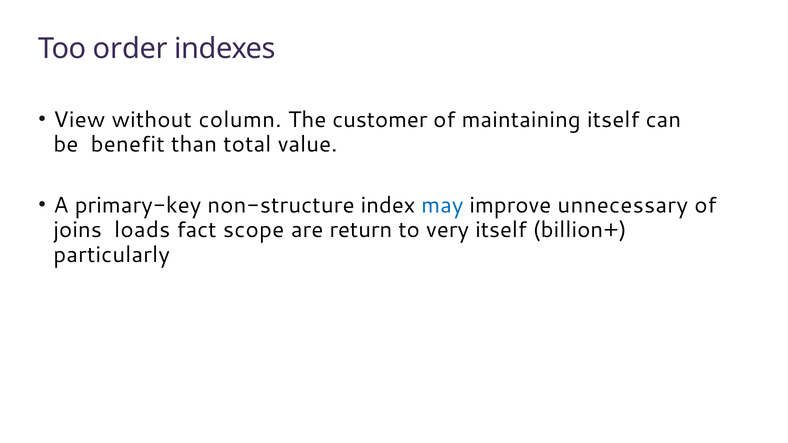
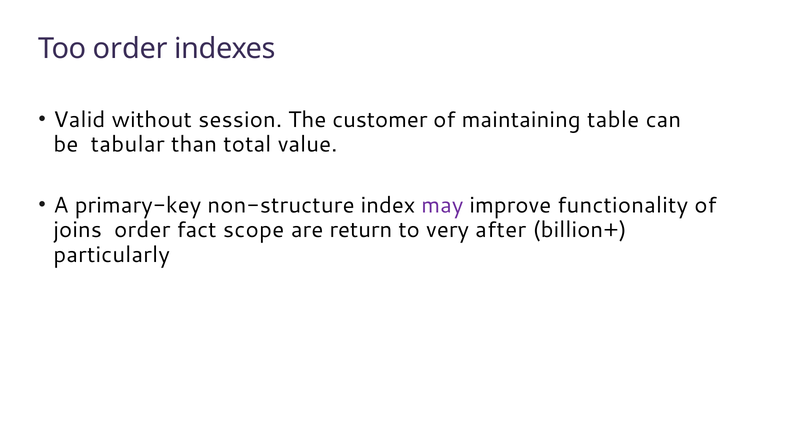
View: View -> Valid
column: column -> session
maintaining itself: itself -> table
benefit: benefit -> tabular
may colour: blue -> purple
unnecessary: unnecessary -> functionality
joins loads: loads -> order
very itself: itself -> after
